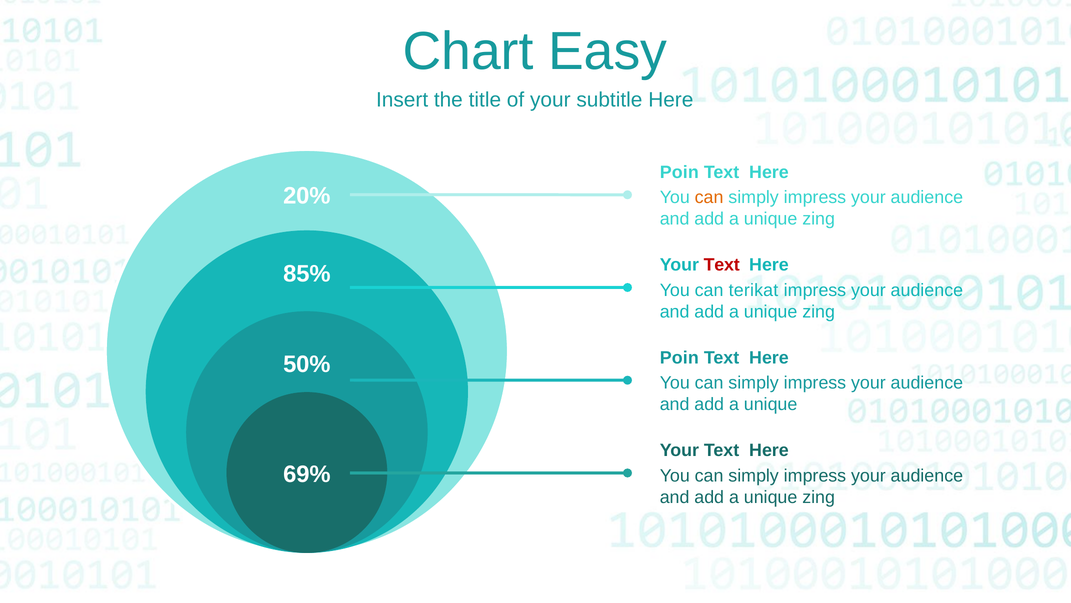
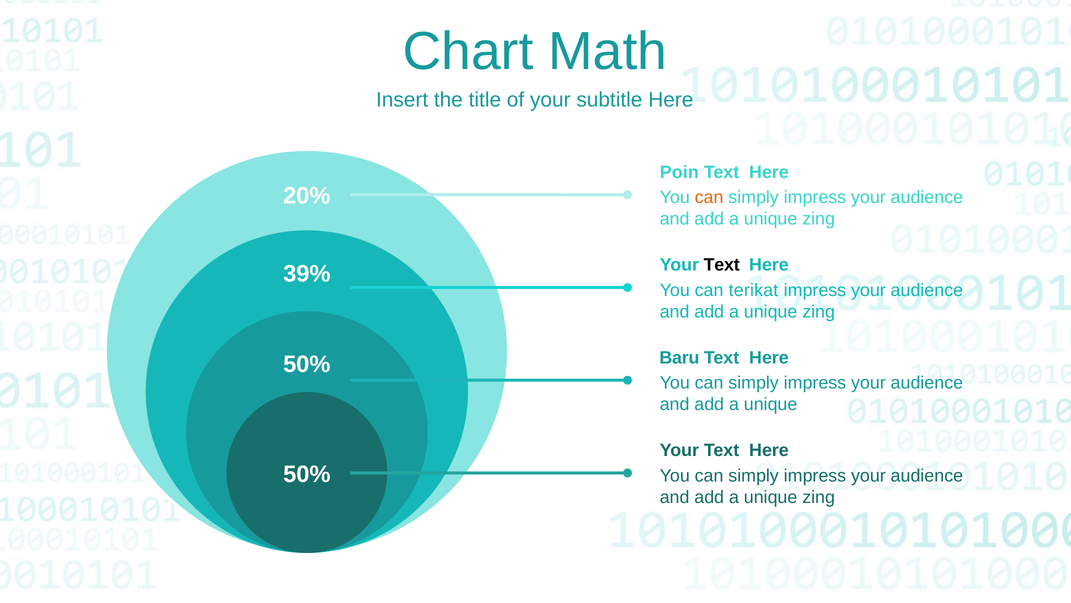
Easy: Easy -> Math
Text at (722, 265) colour: red -> black
85%: 85% -> 39%
Poin at (679, 357): Poin -> Baru
69% at (307, 474): 69% -> 50%
